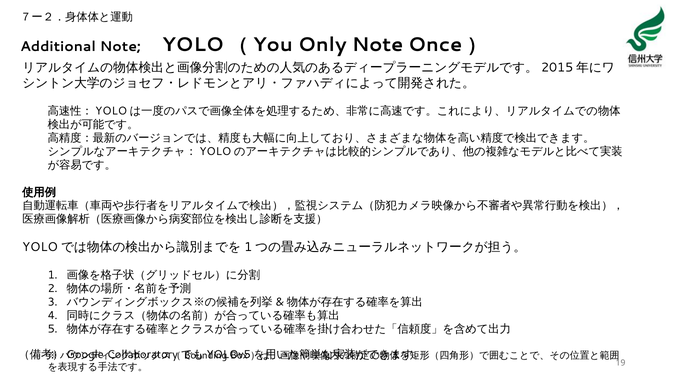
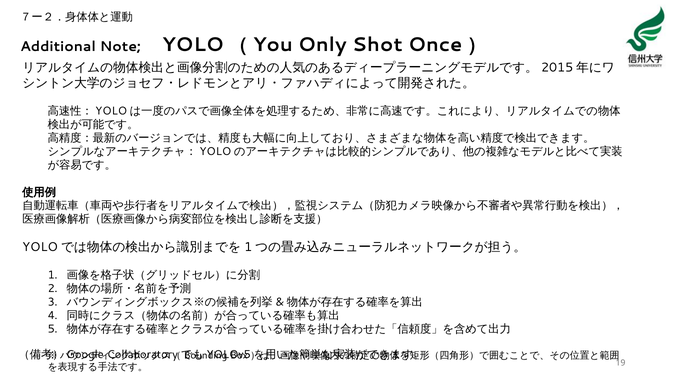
Only Note: Note -> Shot
